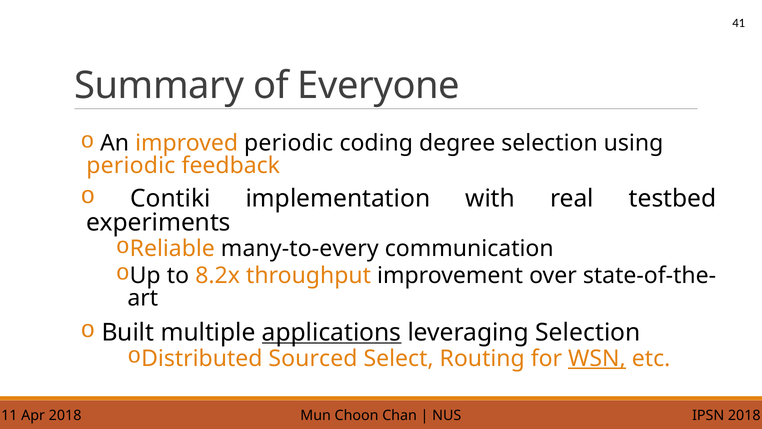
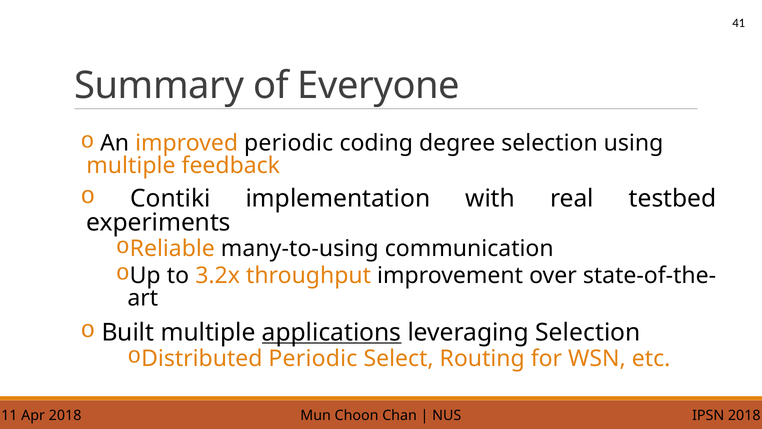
periodic at (131, 166): periodic -> multiple
many-to-every: many-to-every -> many-to-using
8.2x: 8.2x -> 3.2x
Distributed Sourced: Sourced -> Periodic
WSN underline: present -> none
